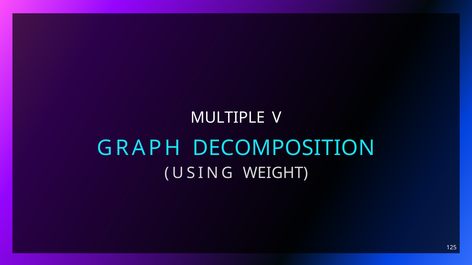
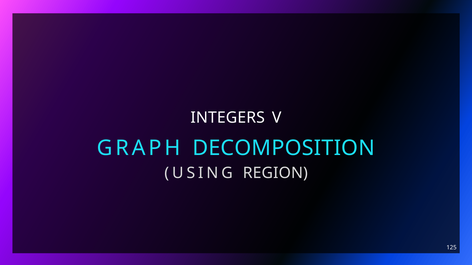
MULTIPLE: MULTIPLE -> INTEGERS
WEIGHT: WEIGHT -> REGION
